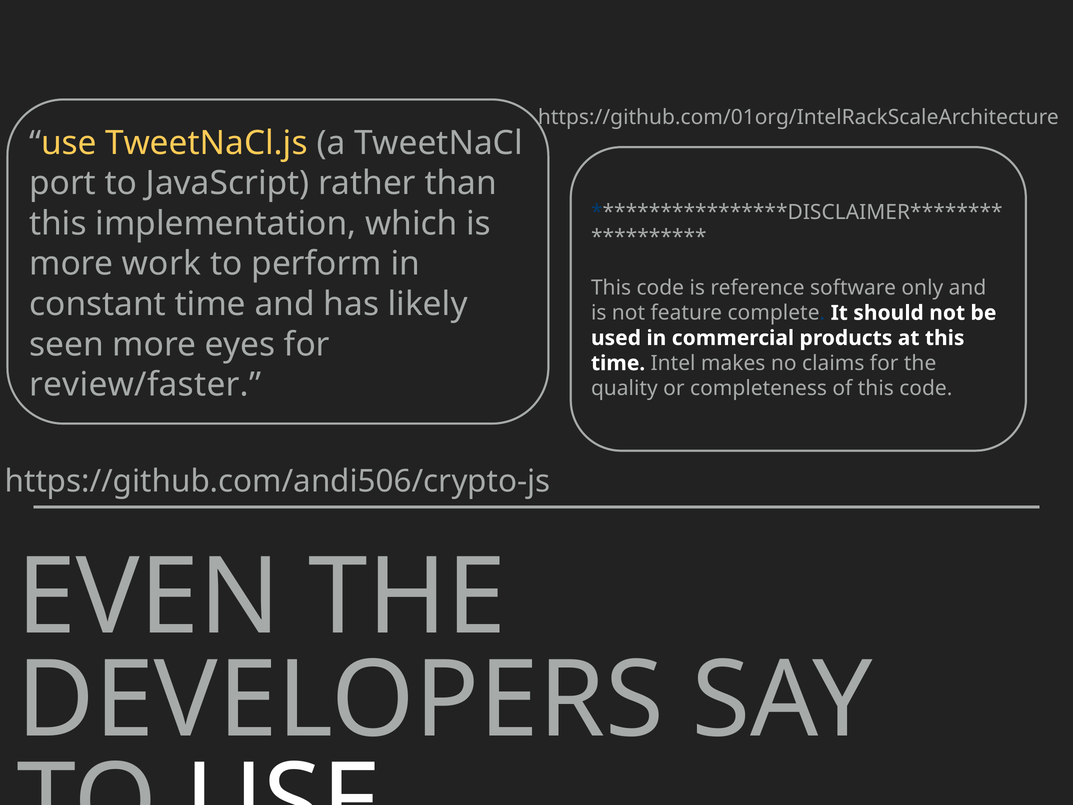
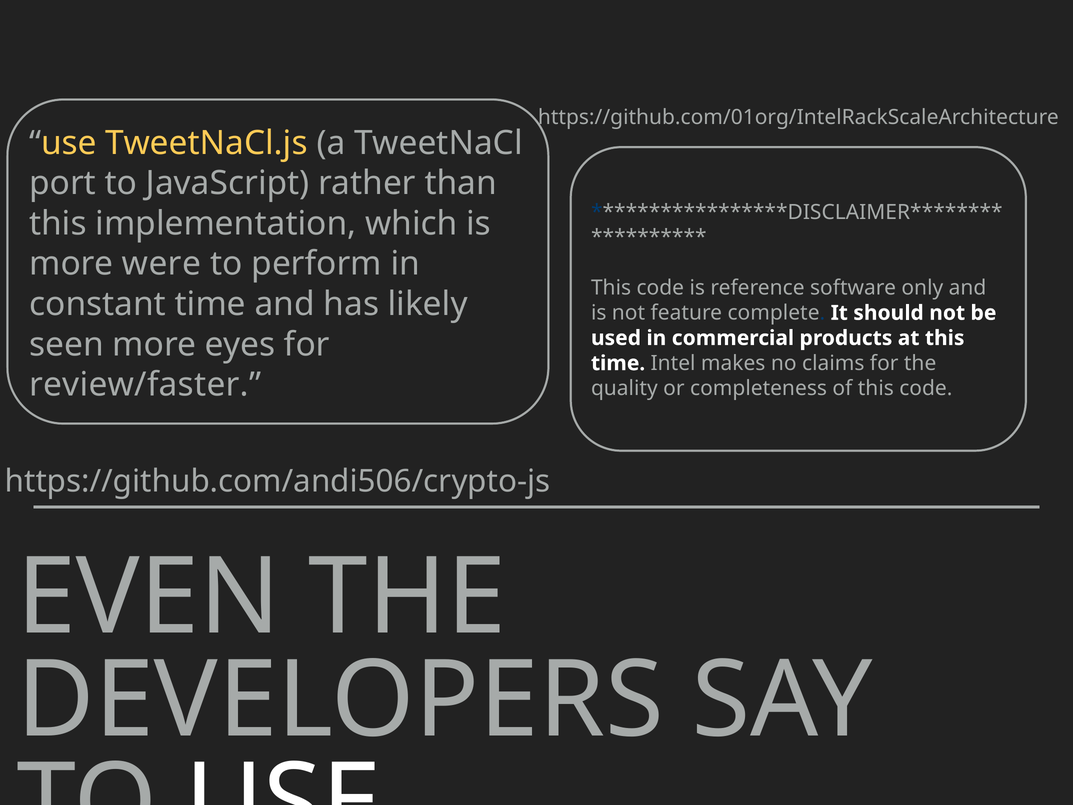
work: work -> were
